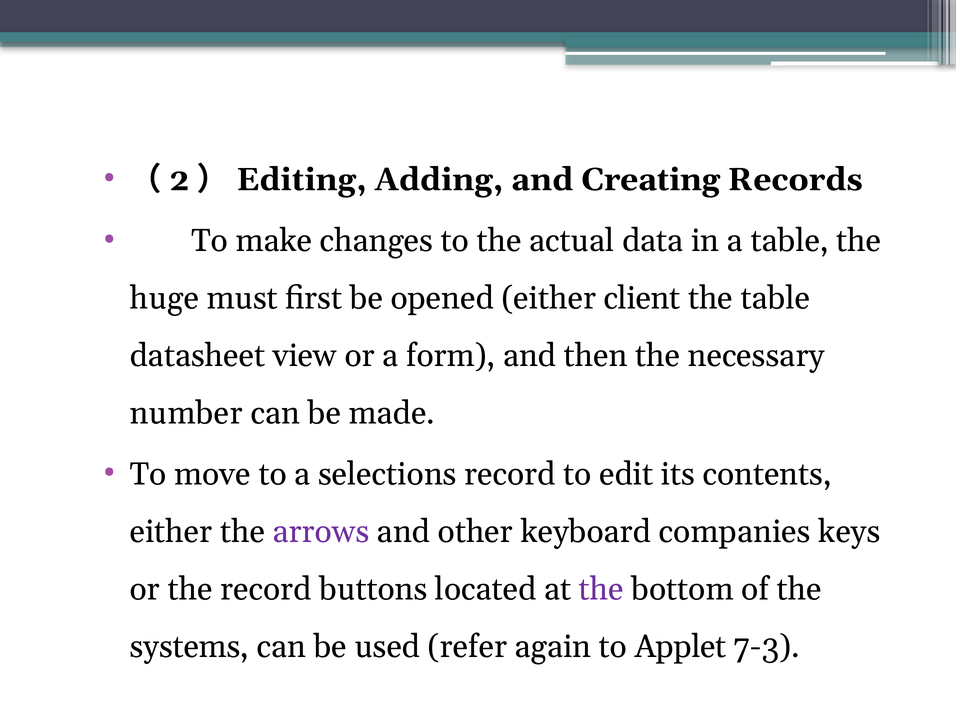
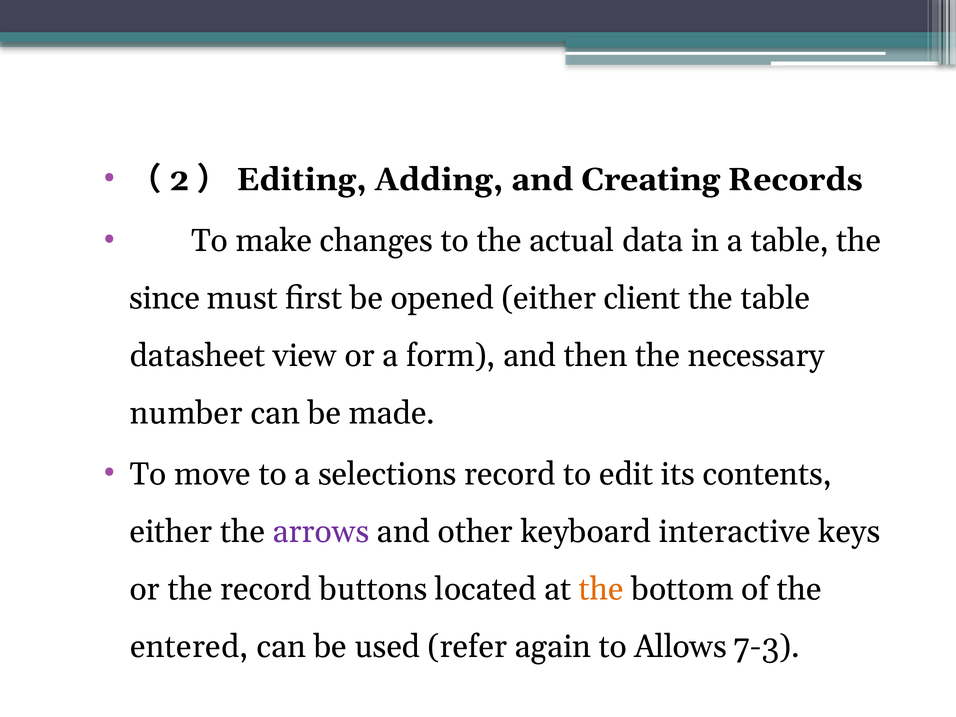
huge: huge -> since
companies: companies -> interactive
the at (601, 589) colour: purple -> orange
systems: systems -> entered
Applet: Applet -> Allows
